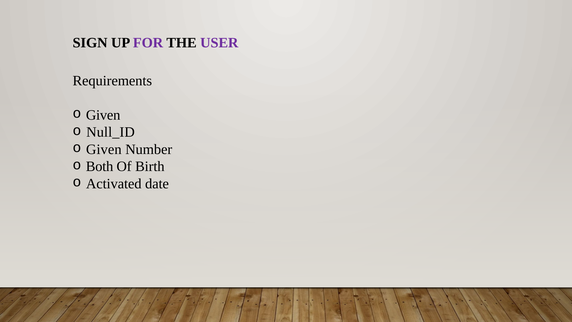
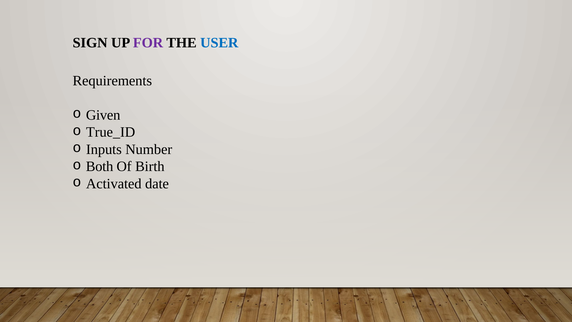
USER colour: purple -> blue
Null_ID: Null_ID -> True_ID
Given at (104, 149): Given -> Inputs
